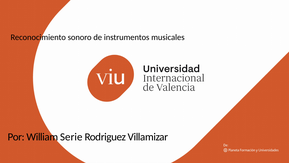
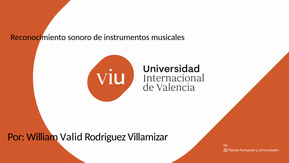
Serie: Serie -> Valid
